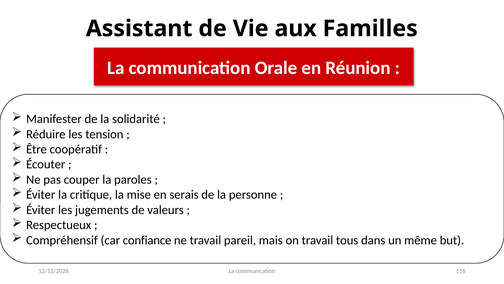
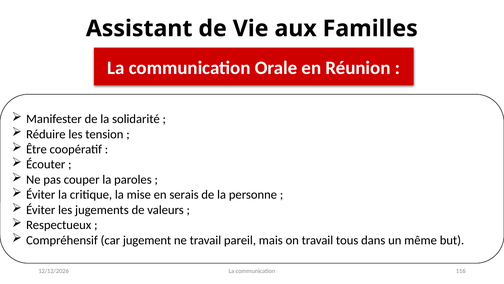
confiance: confiance -> jugement
